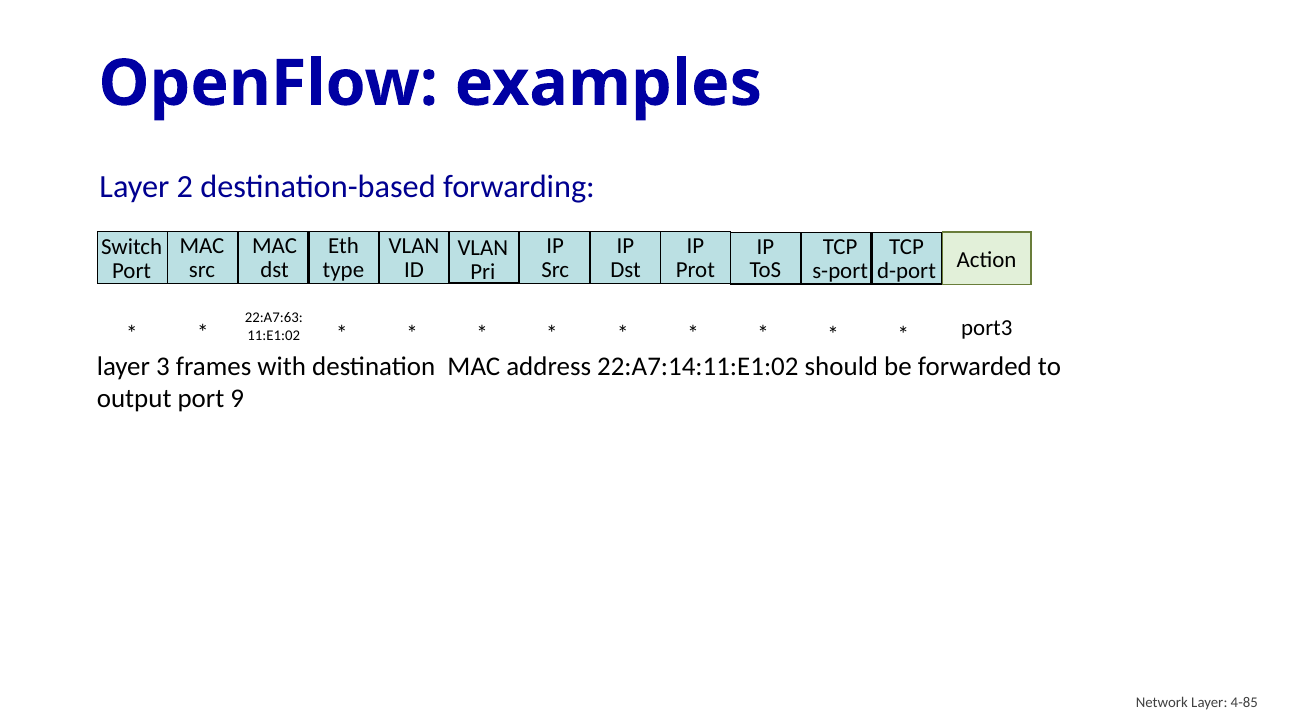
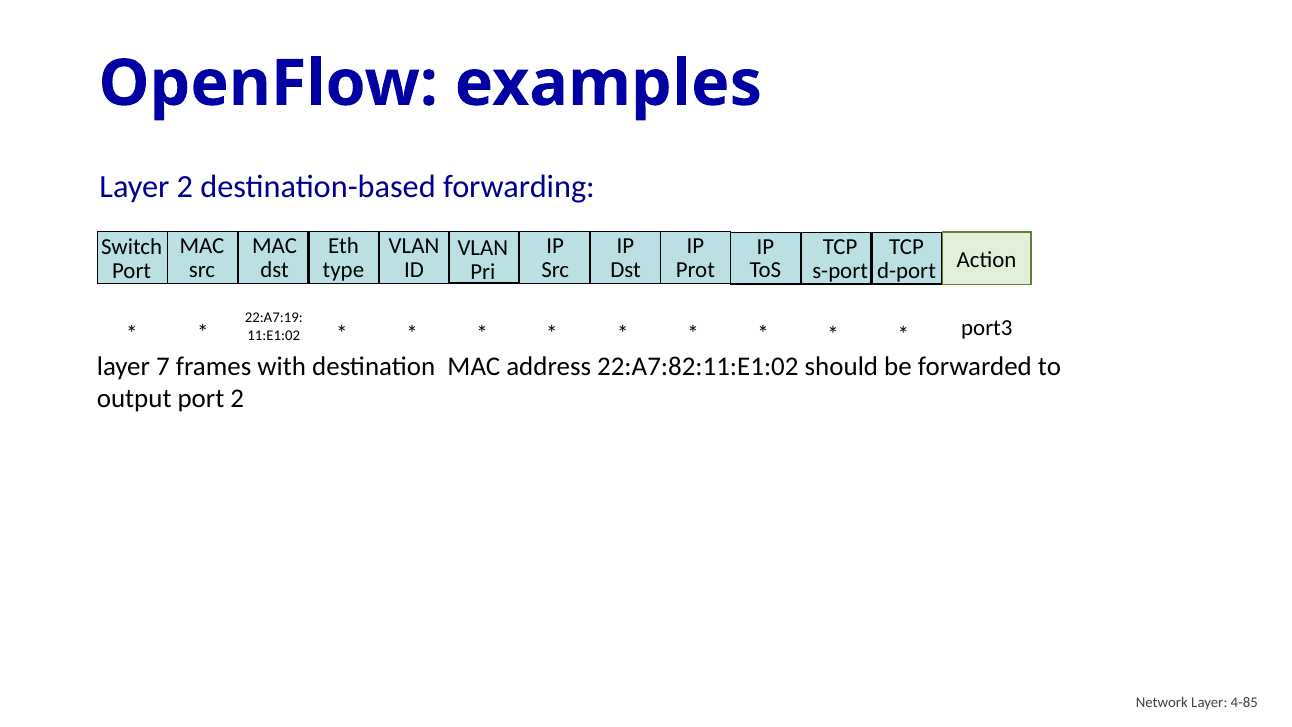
22:A7:63: 22:A7:63 -> 22:A7:19
3: 3 -> 7
22:A7:14:11:E1:02: 22:A7:14:11:E1:02 -> 22:A7:82:11:E1:02
port 9: 9 -> 2
